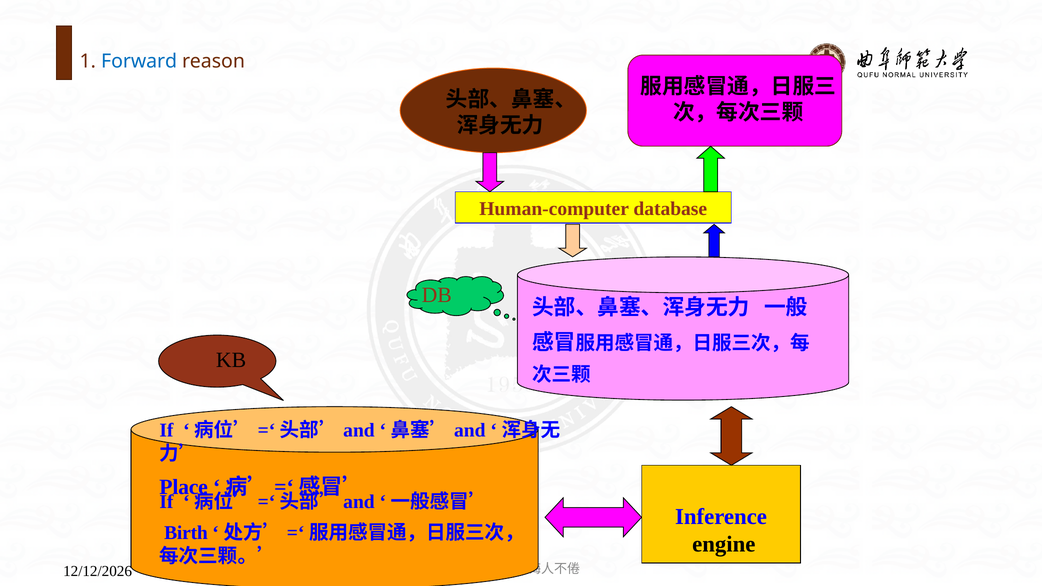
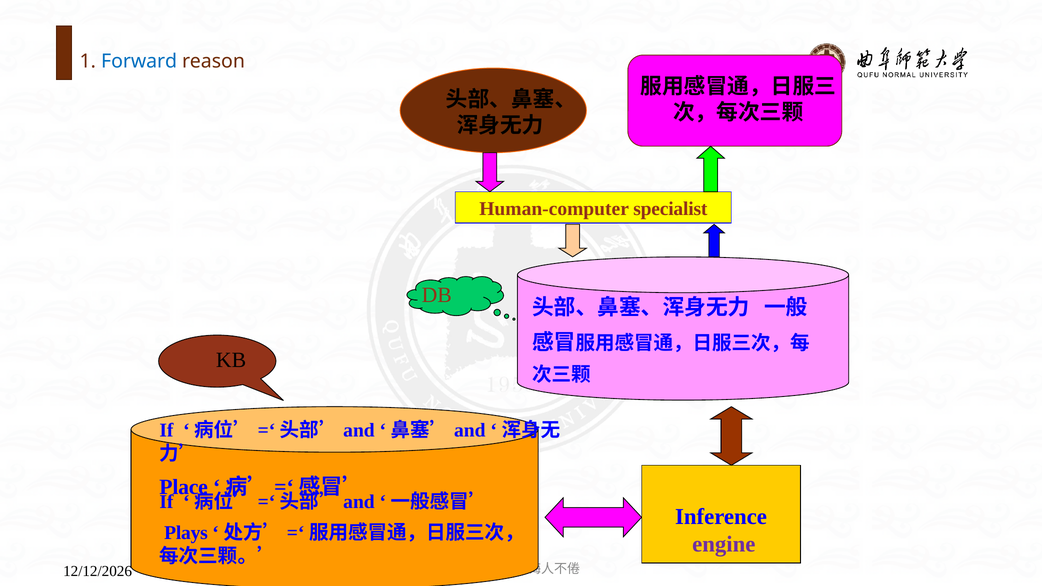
database: database -> specialist
Birth: Birth -> Plays
engine colour: black -> purple
